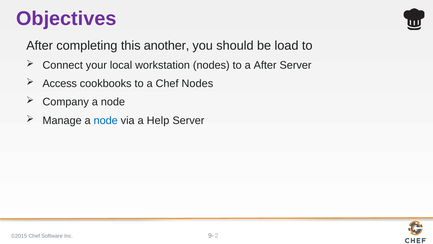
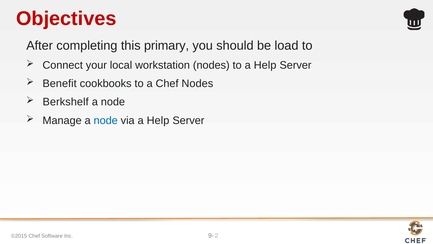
Objectives colour: purple -> red
another: another -> primary
to a After: After -> Help
Access: Access -> Benefit
Company: Company -> Berkshelf
